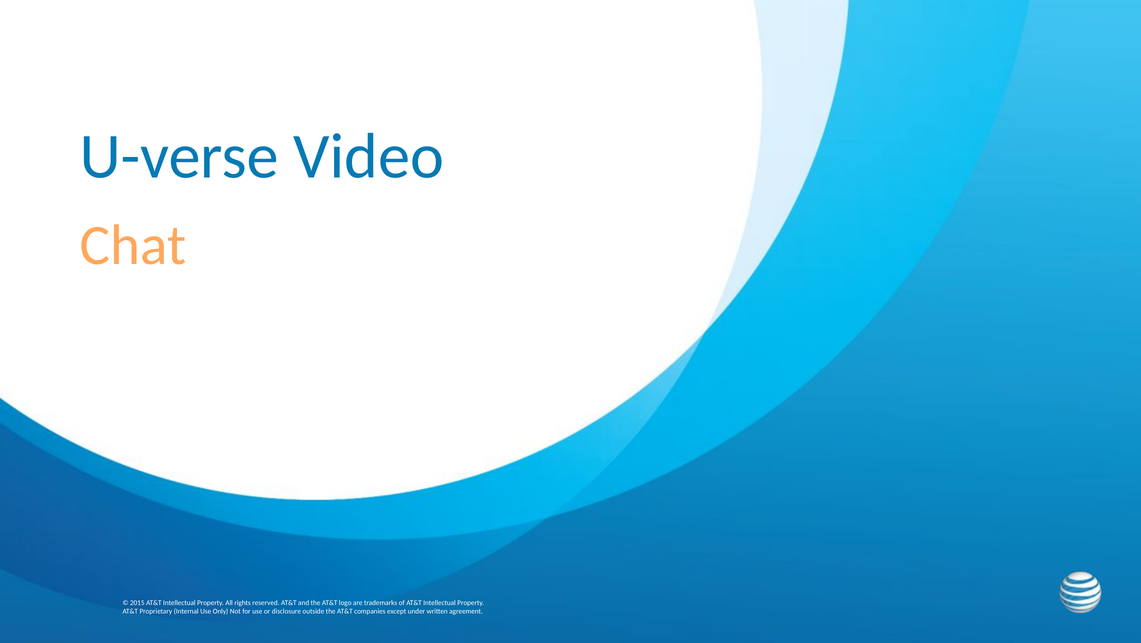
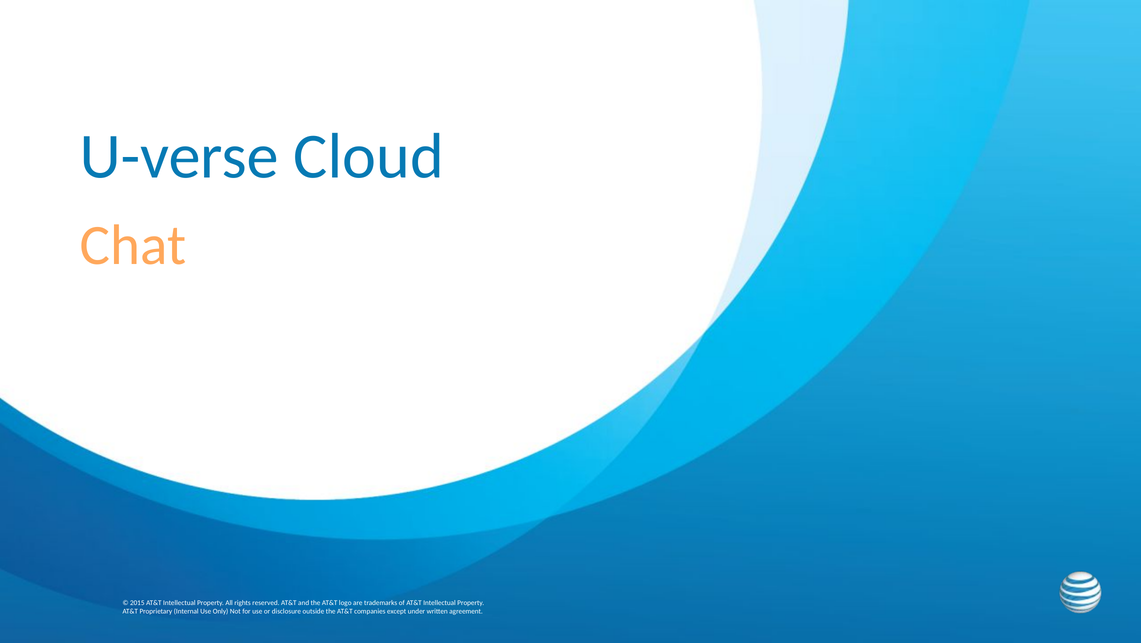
Video: Video -> Cloud
